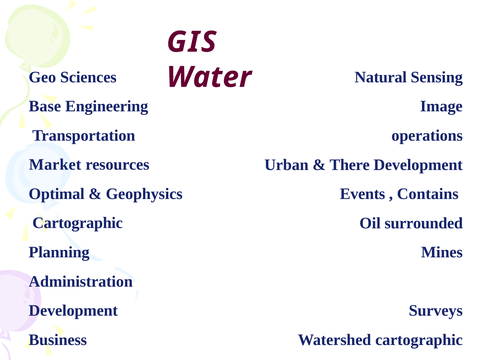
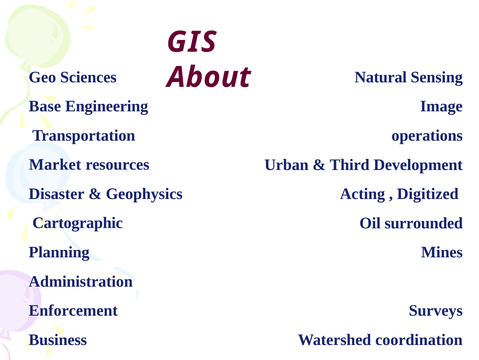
Water: Water -> About
There: There -> Third
Optimal: Optimal -> Disaster
Events: Events -> Acting
Contains: Contains -> Digitized
Development at (73, 310): Development -> Enforcement
Watershed cartographic: cartographic -> coordination
